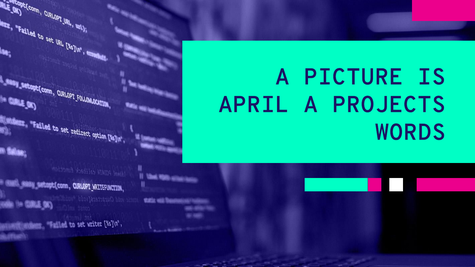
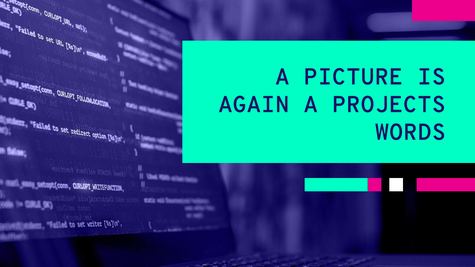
APRIL: APRIL -> AGAIN
